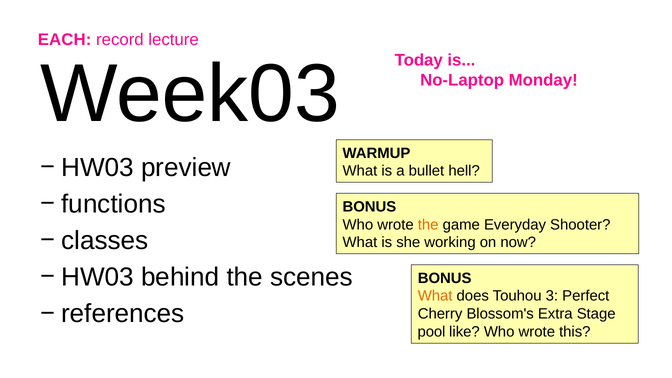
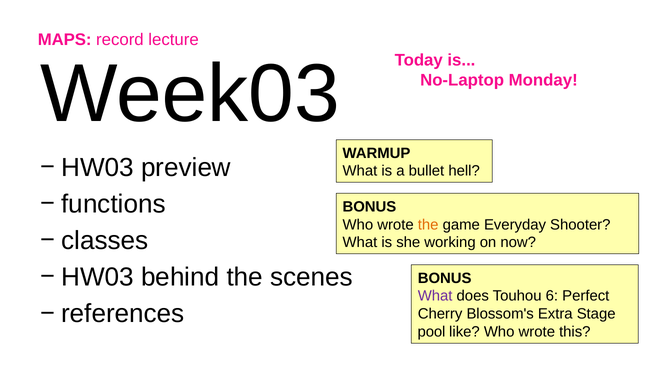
EACH: EACH -> MAPS
What at (435, 296) colour: orange -> purple
3: 3 -> 6
